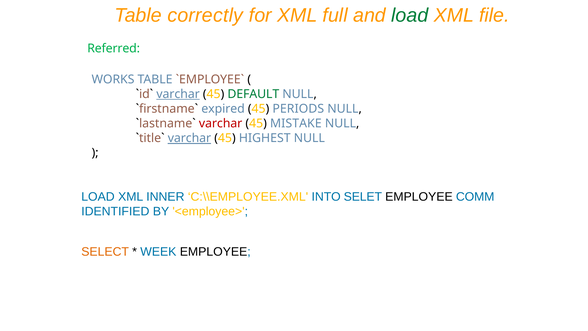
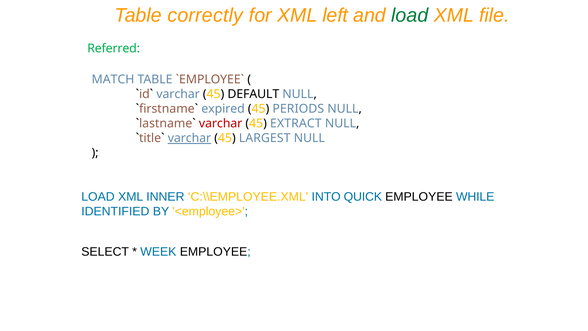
full: full -> left
WORKS: WORKS -> MATCH
varchar at (178, 94) underline: present -> none
DEFAULT colour: green -> black
MISTAKE: MISTAKE -> EXTRACT
HIGHEST: HIGHEST -> LARGEST
SELET: SELET -> QUICK
COMM: COMM -> WHILE
SELECT colour: orange -> black
